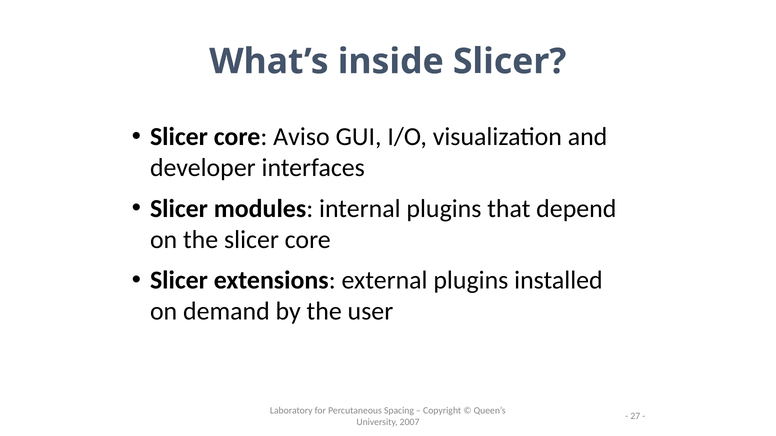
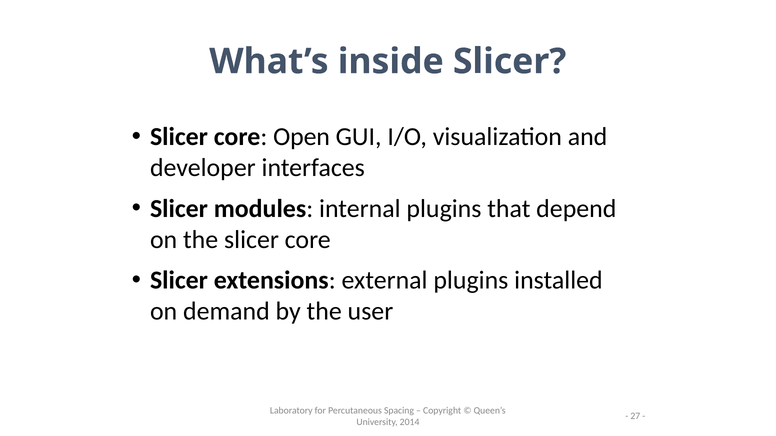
Aviso: Aviso -> Open
2007: 2007 -> 2014
